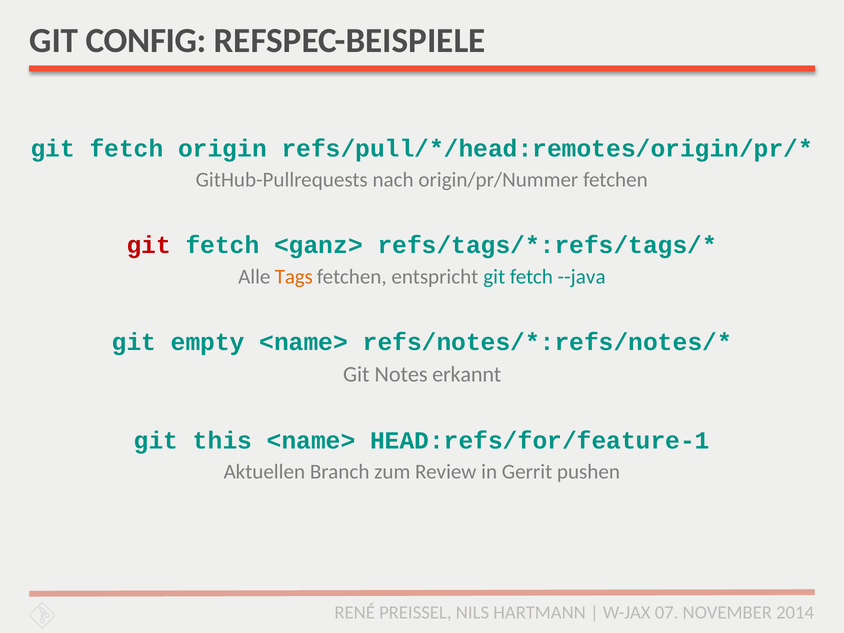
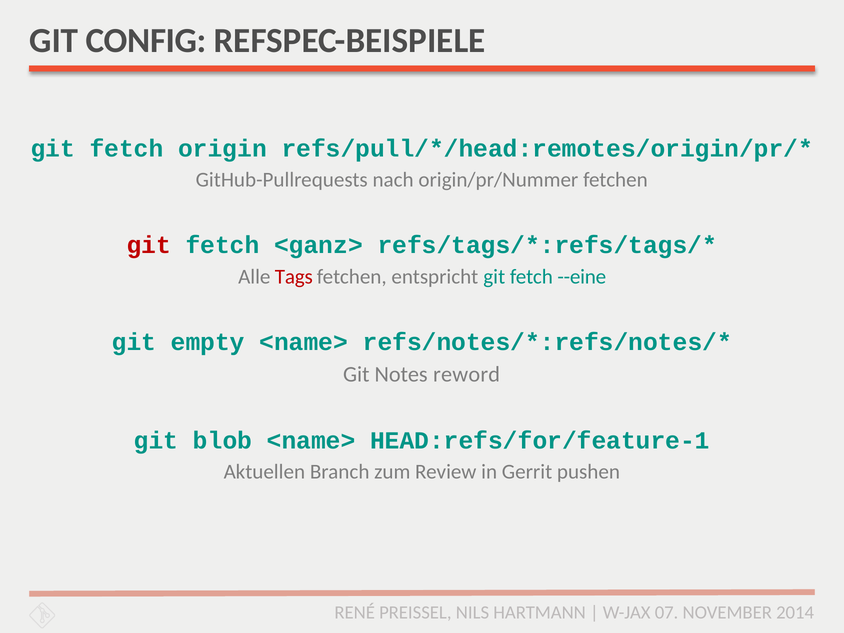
Tags colour: orange -> red
--java: --java -> --eine
erkannt: erkannt -> reword
this: this -> blob
